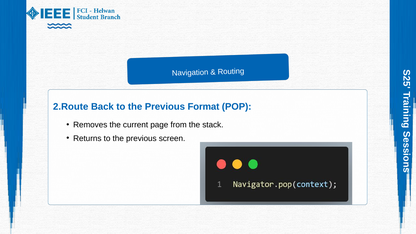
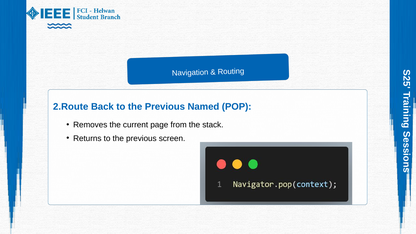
Format: Format -> Named
